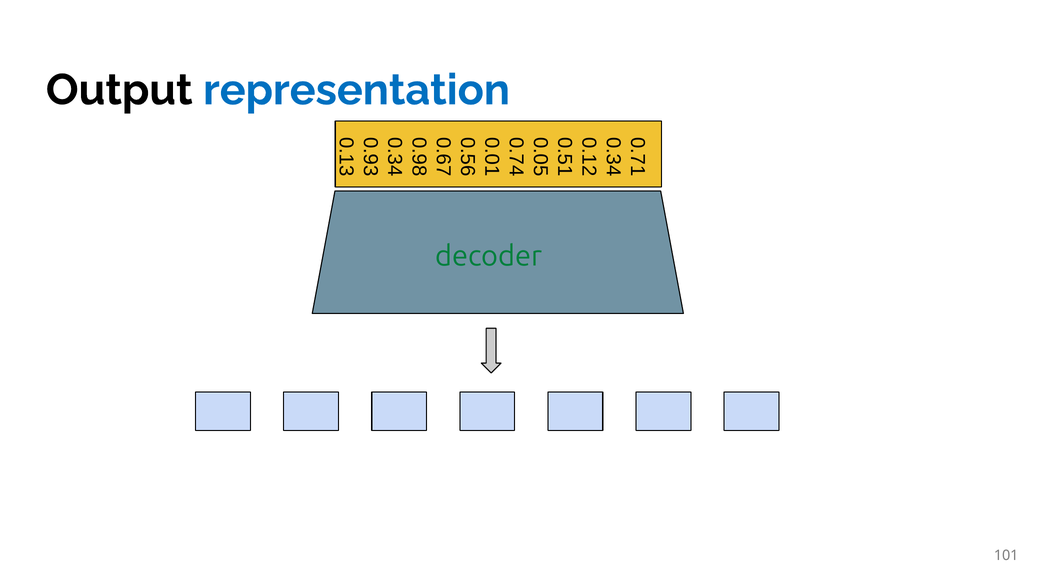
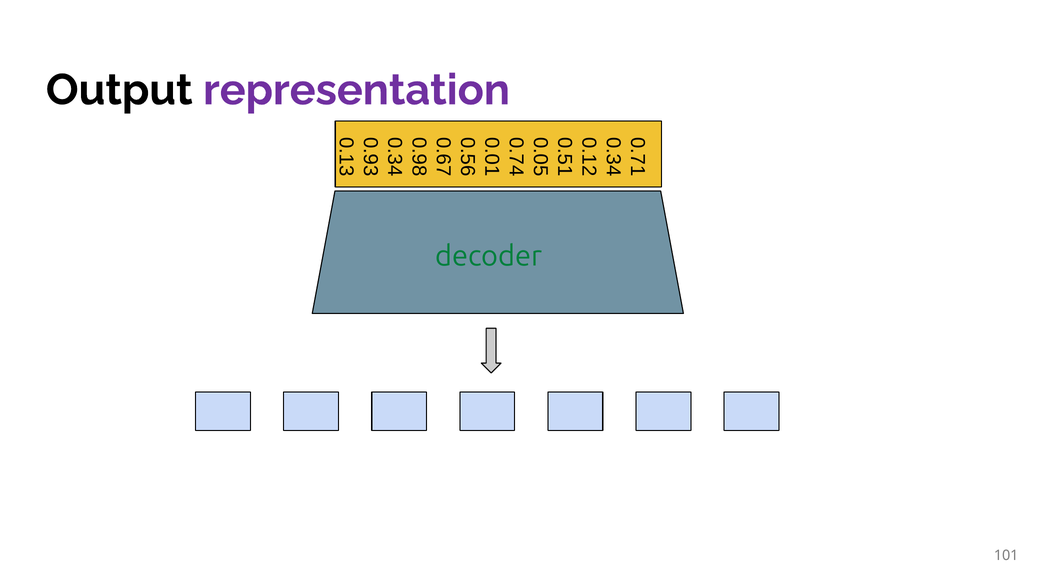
representation colour: blue -> purple
